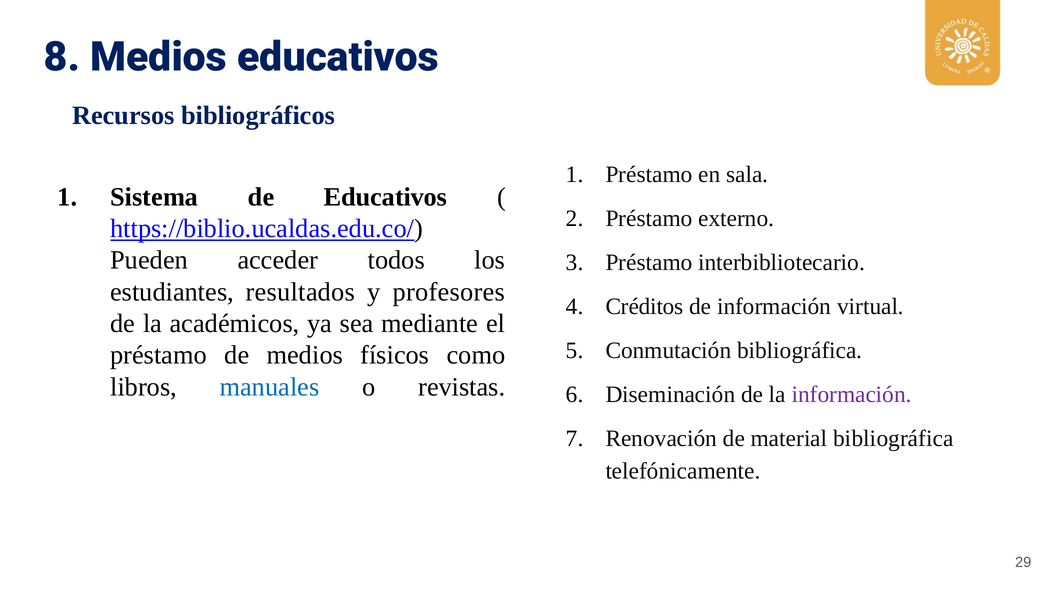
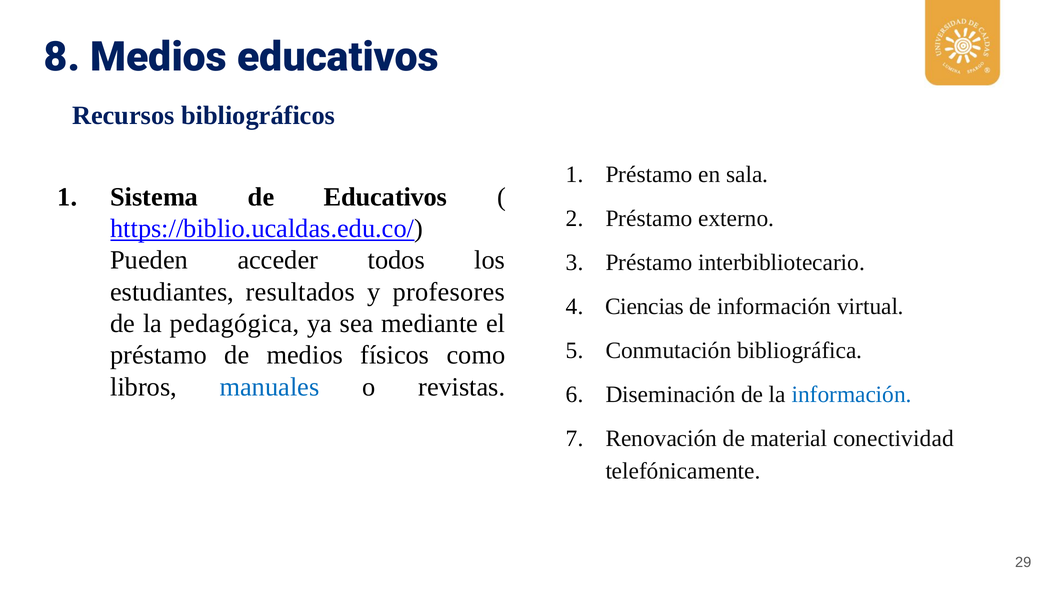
Créditos: Créditos -> Ciencias
académicos: académicos -> pedagógica
información at (852, 395) colour: purple -> blue
material bibliográfica: bibliográfica -> conectividad
